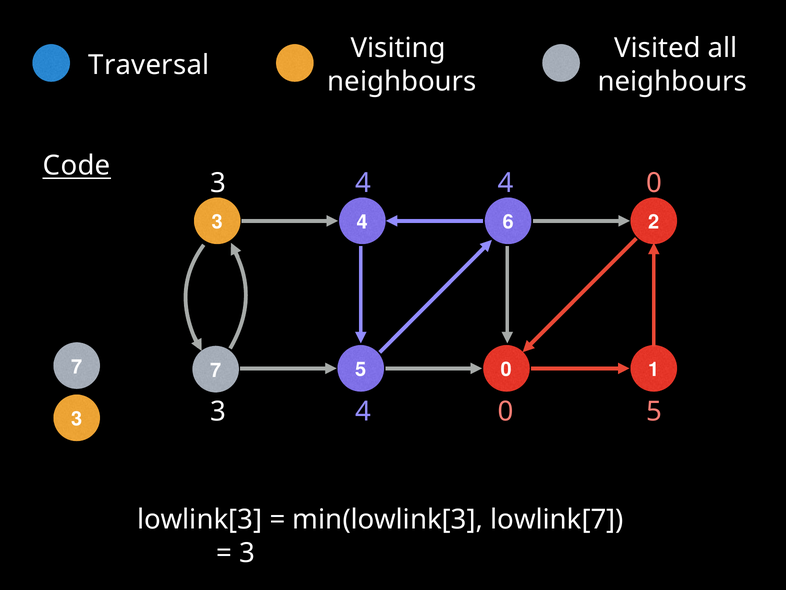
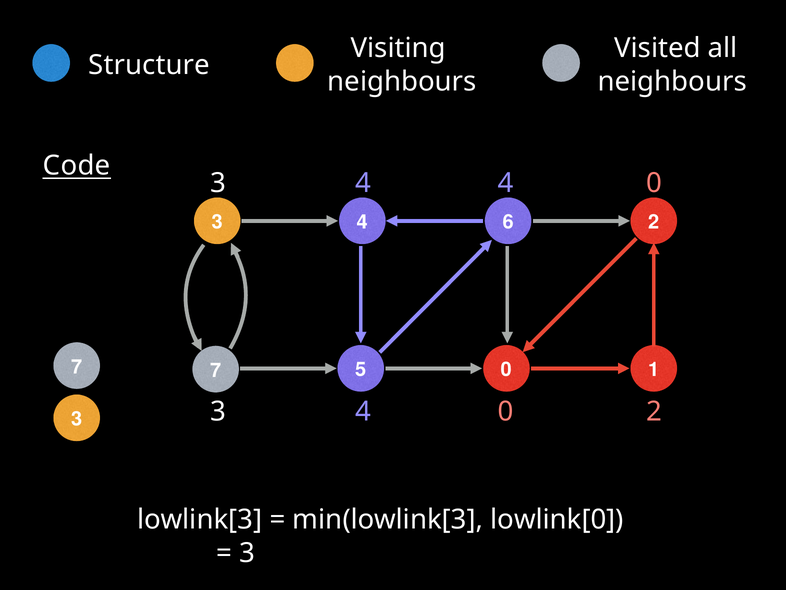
Traversal: Traversal -> Structure
5 at (654, 411): 5 -> 2
lowlink[7: lowlink[7 -> lowlink[0
